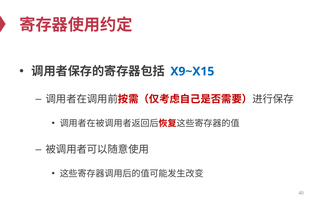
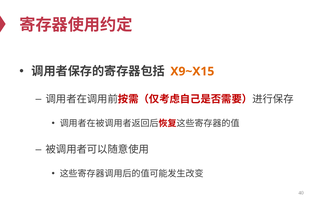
X9~X15 colour: blue -> orange
